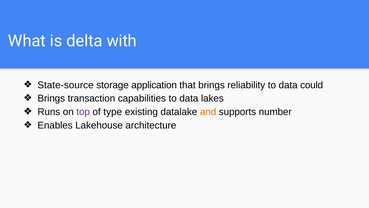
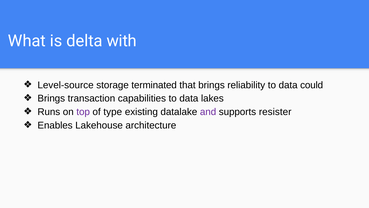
State-source: State-source -> Level-source
application: application -> terminated
and colour: orange -> purple
number: number -> resister
